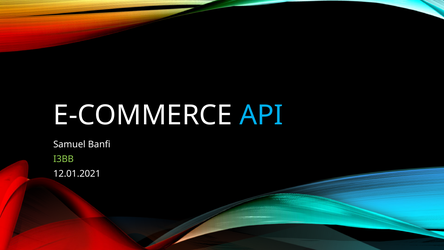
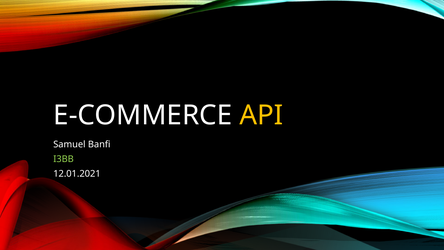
API colour: light blue -> yellow
